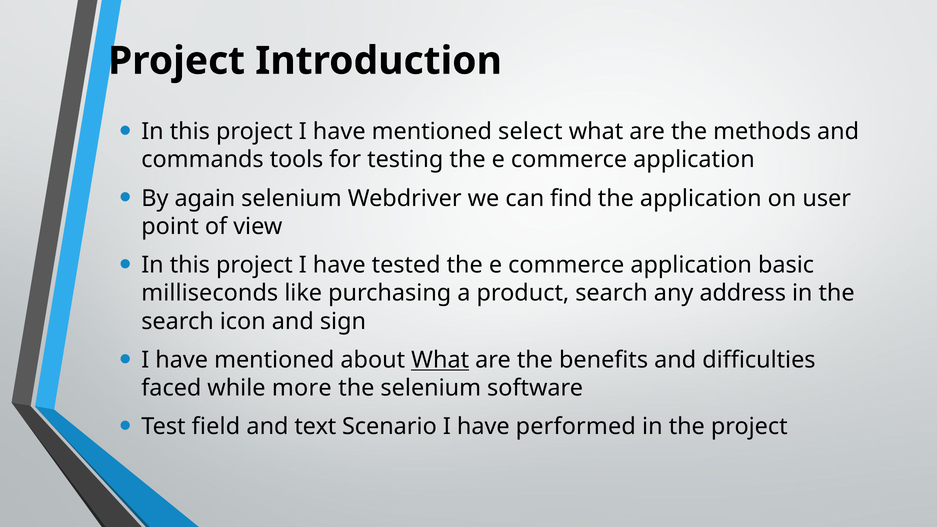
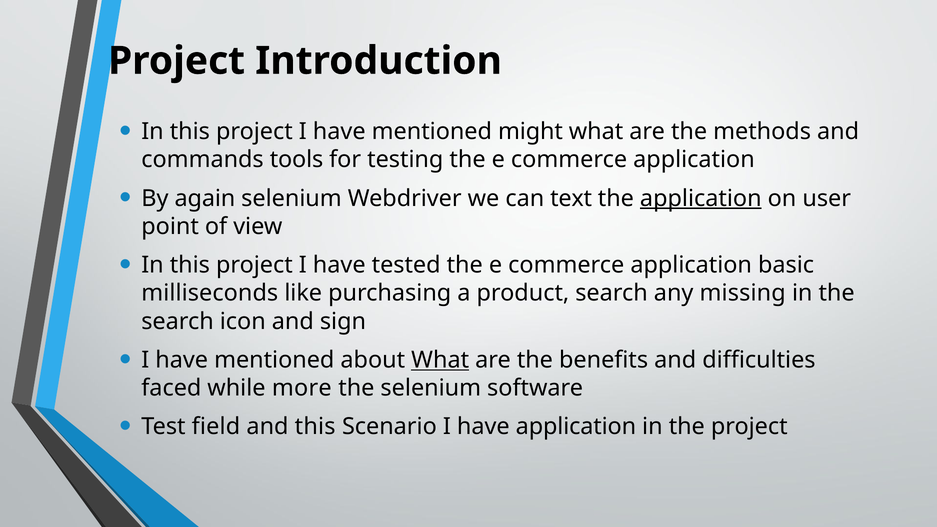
select: select -> might
find: find -> text
application at (701, 198) underline: none -> present
address: address -> missing
and text: text -> this
have performed: performed -> application
